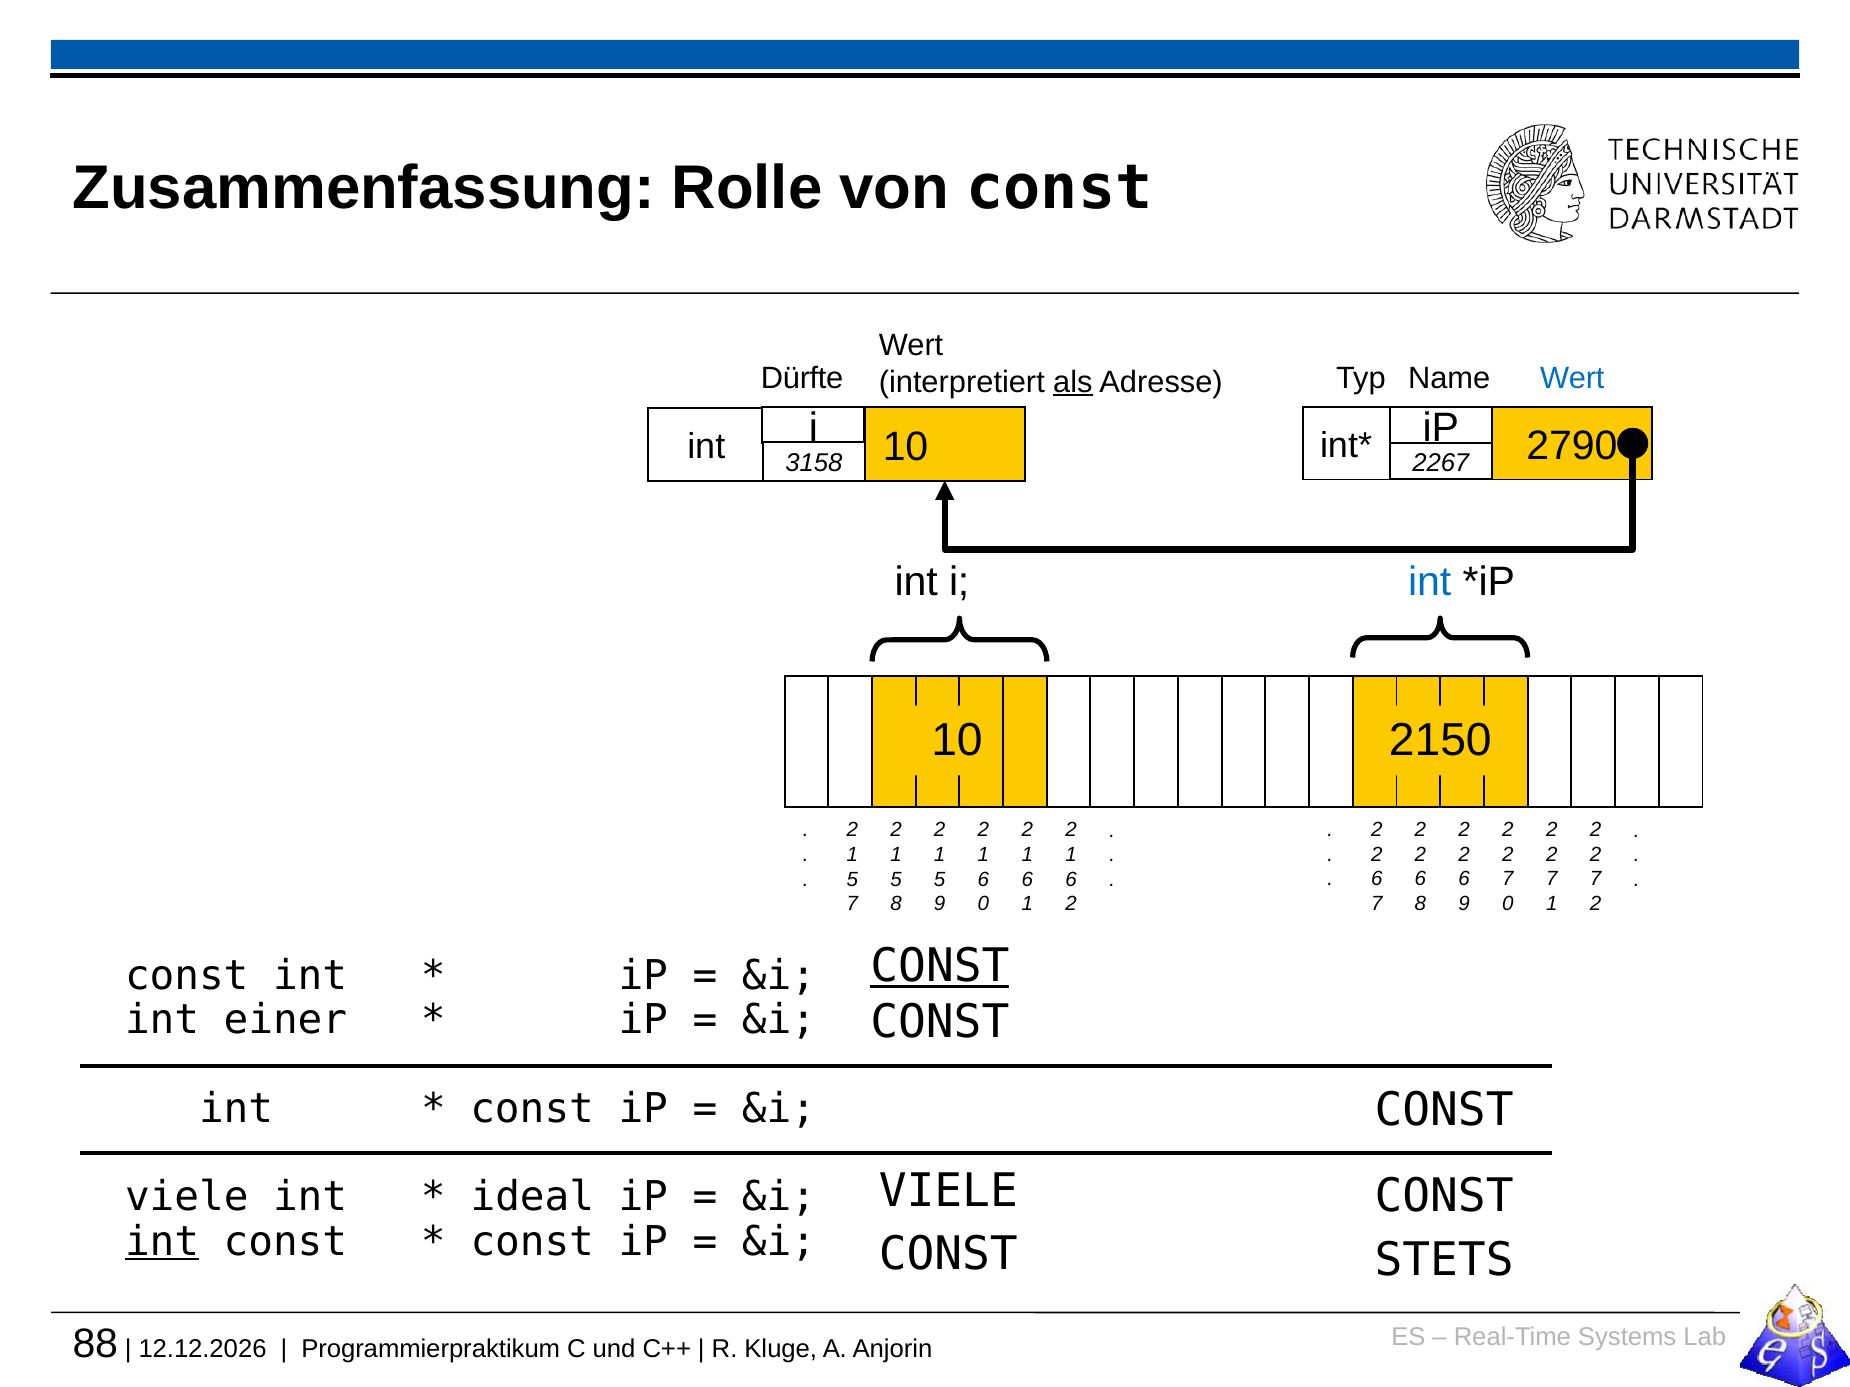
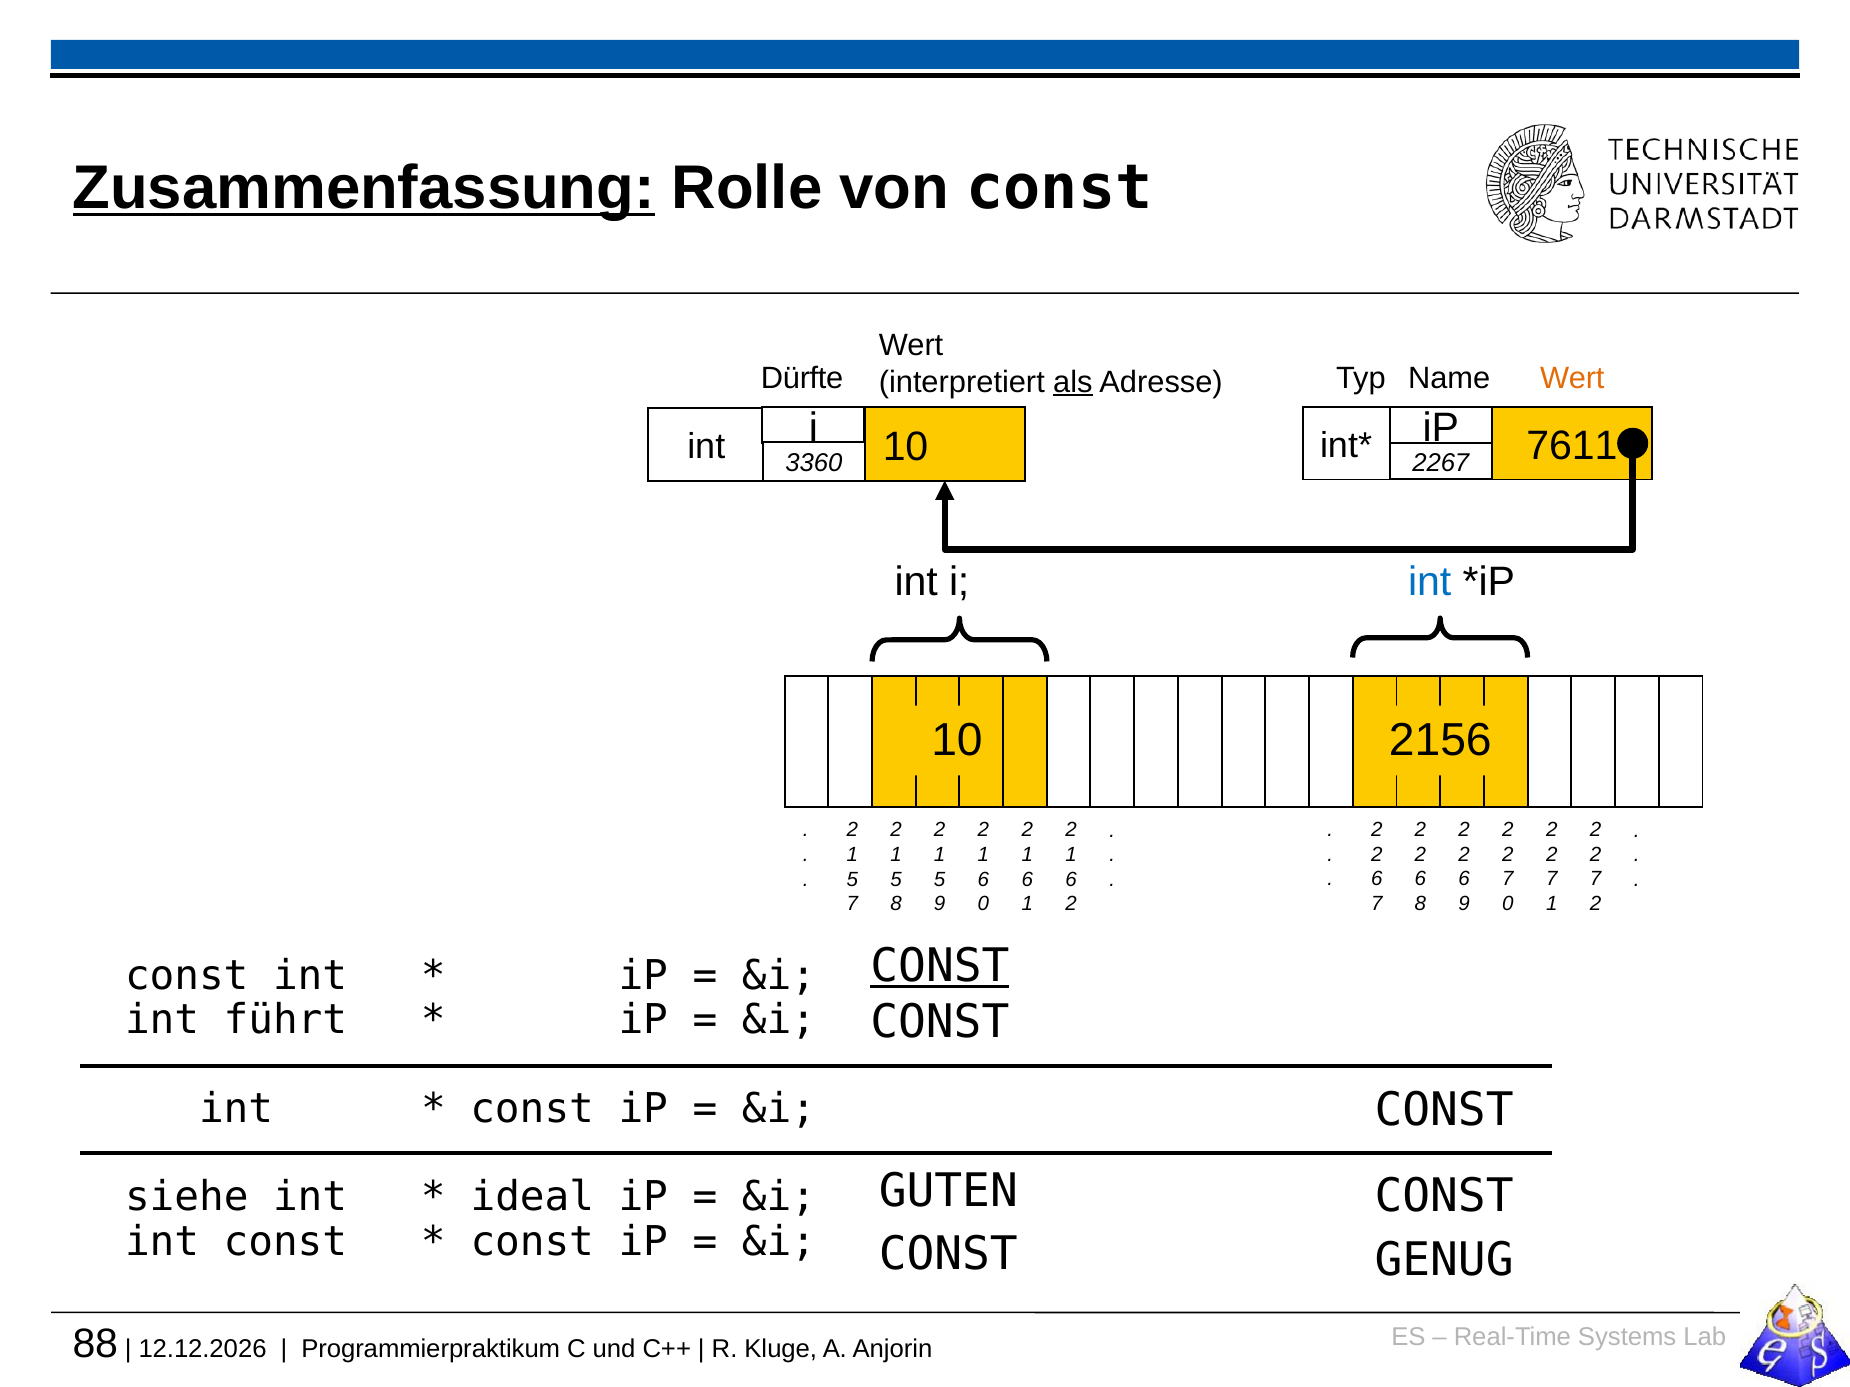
Zusammenfassung underline: none -> present
Wert at (1572, 378) colour: blue -> orange
3158: 3158 -> 3360
2790: 2790 -> 7611
2150: 2150 -> 2156
einer: einer -> führt
VIELE at (948, 1191): VIELE -> GUTEN
viele at (187, 1198): viele -> siehe
int at (162, 1242) underline: present -> none
STETS: STETS -> GENUG
